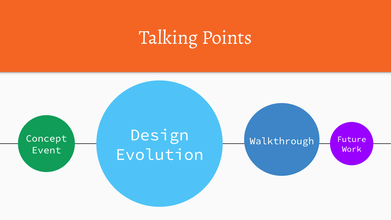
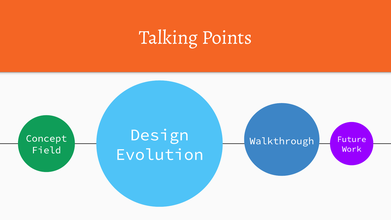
Event: Event -> Field
